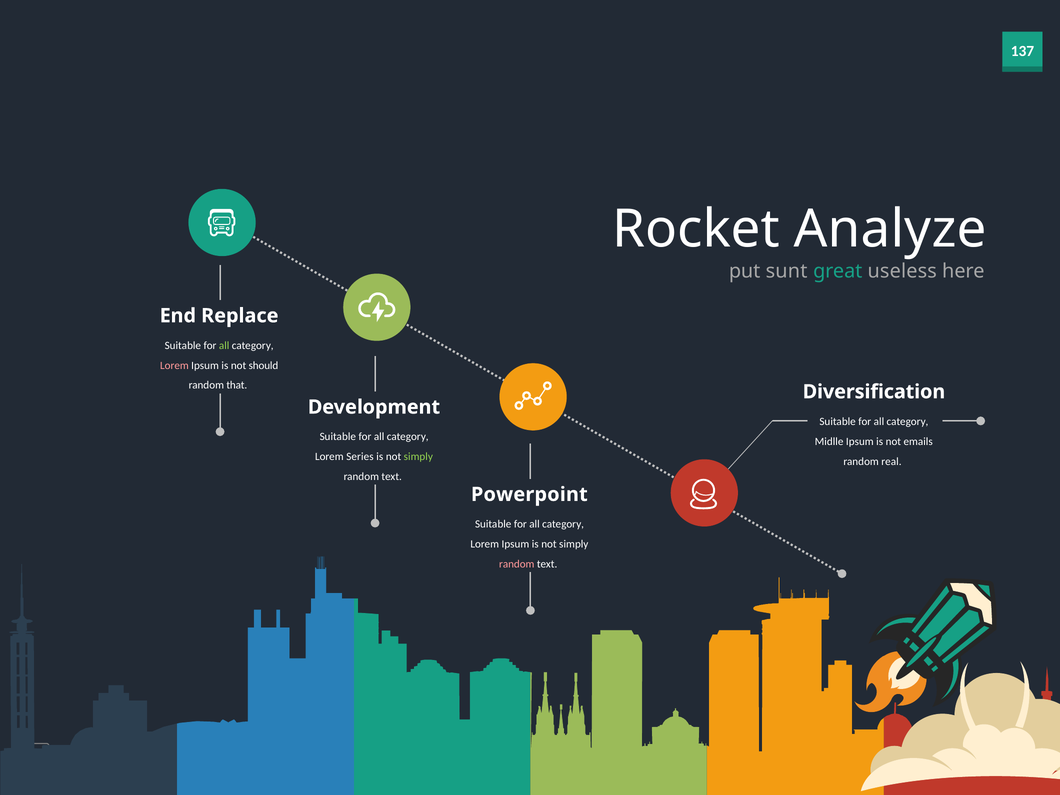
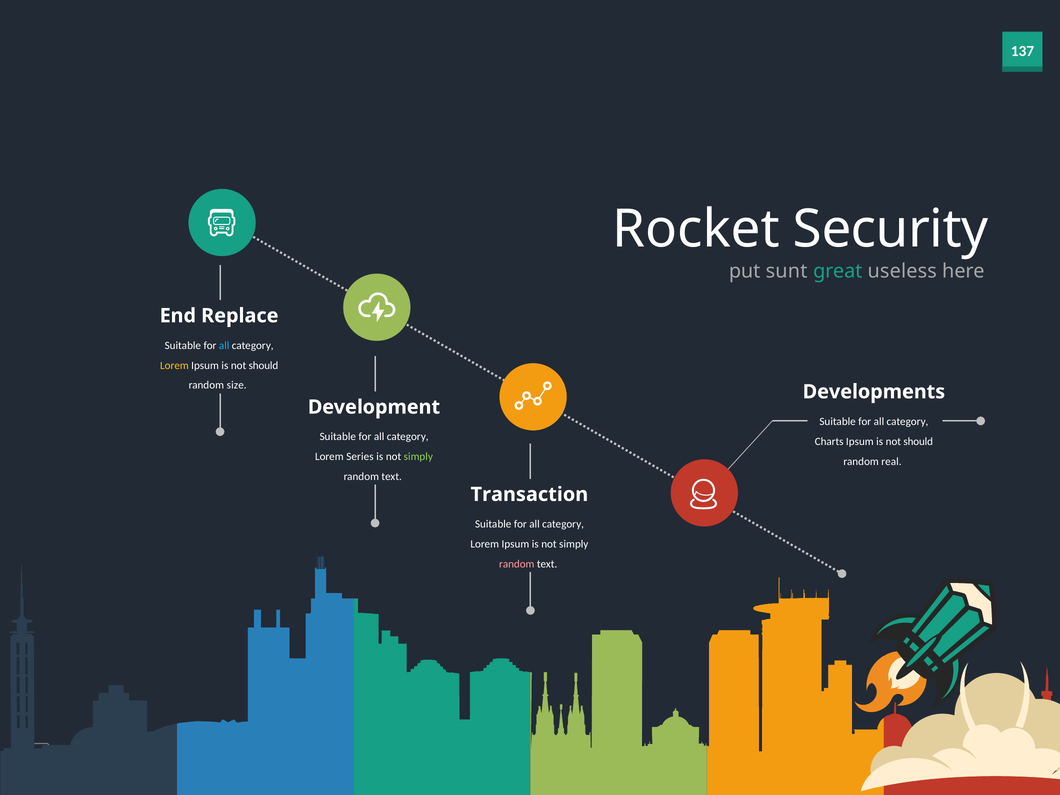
Analyze: Analyze -> Security
all at (224, 345) colour: light green -> light blue
Lorem at (174, 365) colour: pink -> yellow
that: that -> size
Diversification: Diversification -> Developments
Midlle: Midlle -> Charts
emails at (918, 441): emails -> should
Powerpoint: Powerpoint -> Transaction
